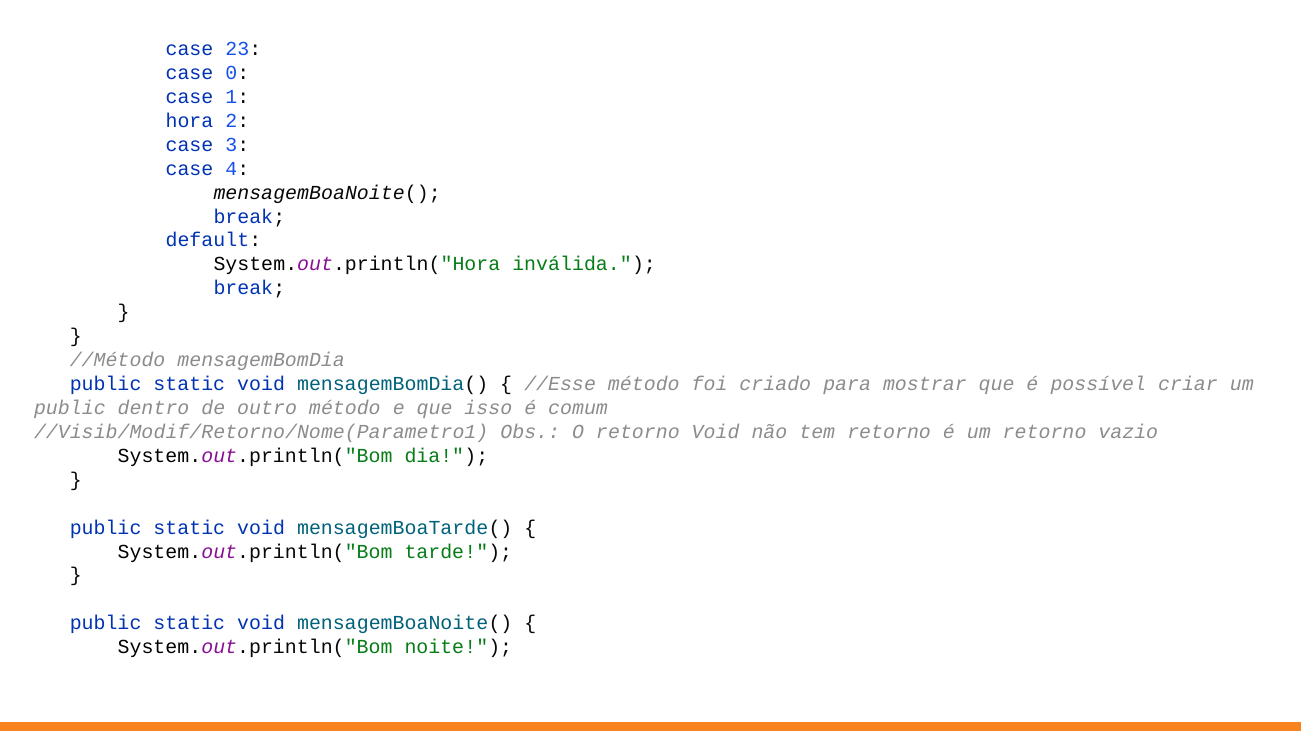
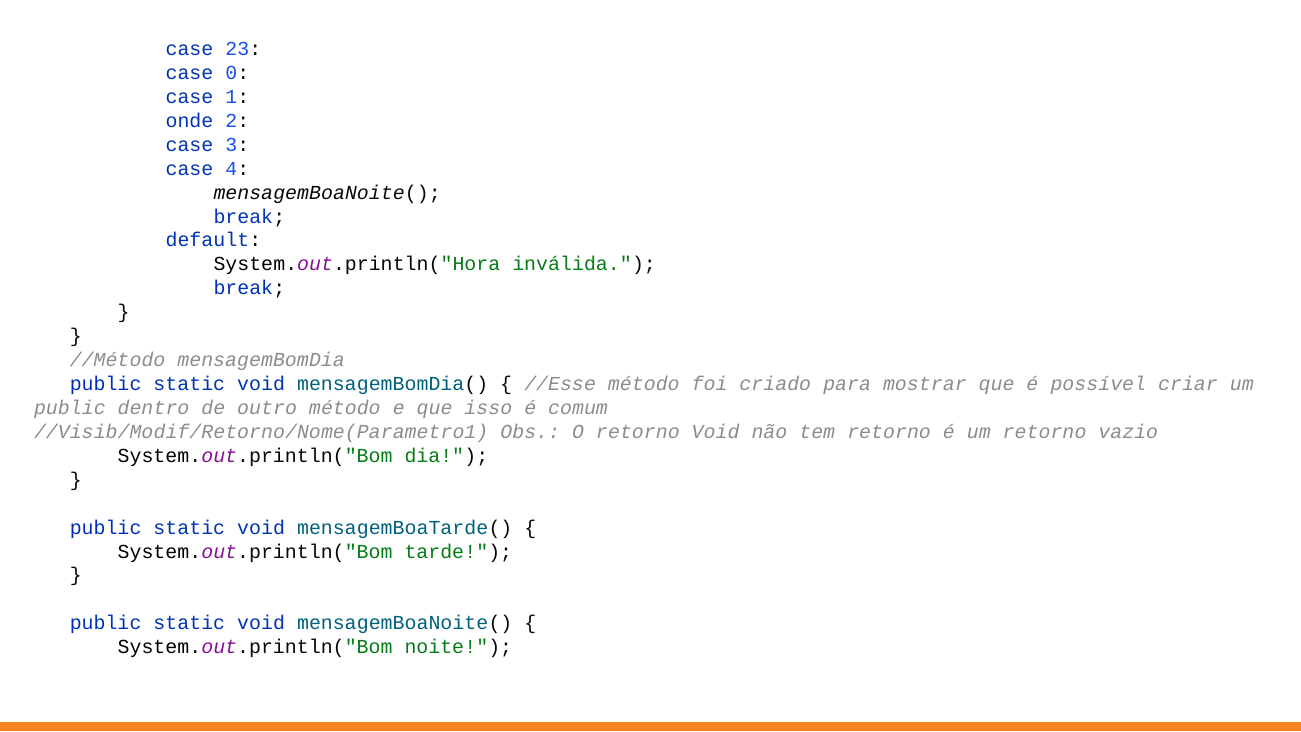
hora: hora -> onde
